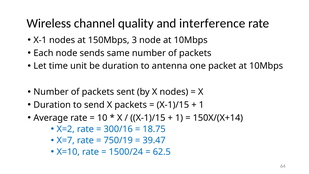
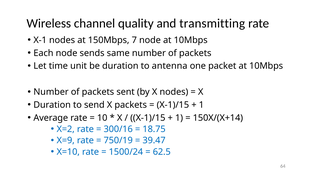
interference: interference -> transmitting
3: 3 -> 7
X=7: X=7 -> X=9
